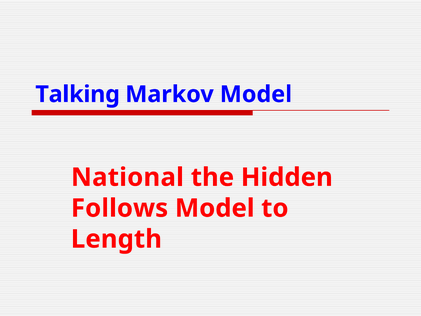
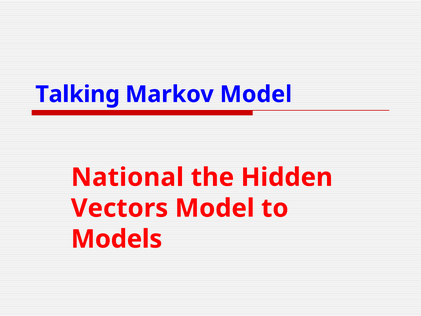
Follows: Follows -> Vectors
Length: Length -> Models
